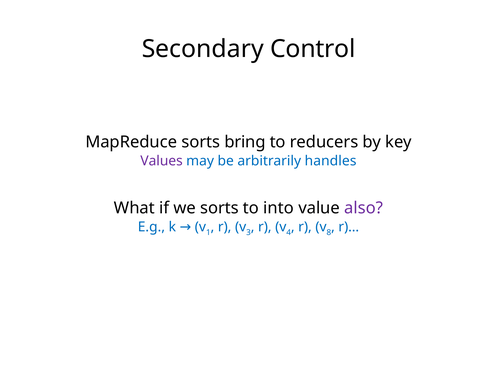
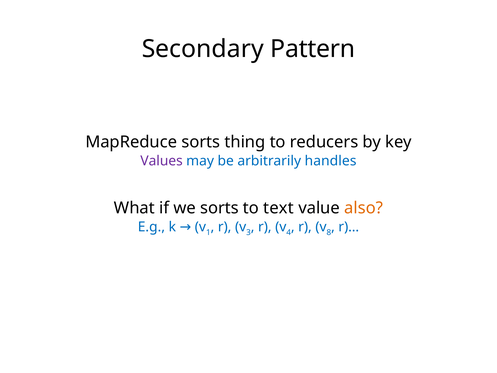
Control: Control -> Pattern
bring: bring -> thing
into: into -> text
also colour: purple -> orange
